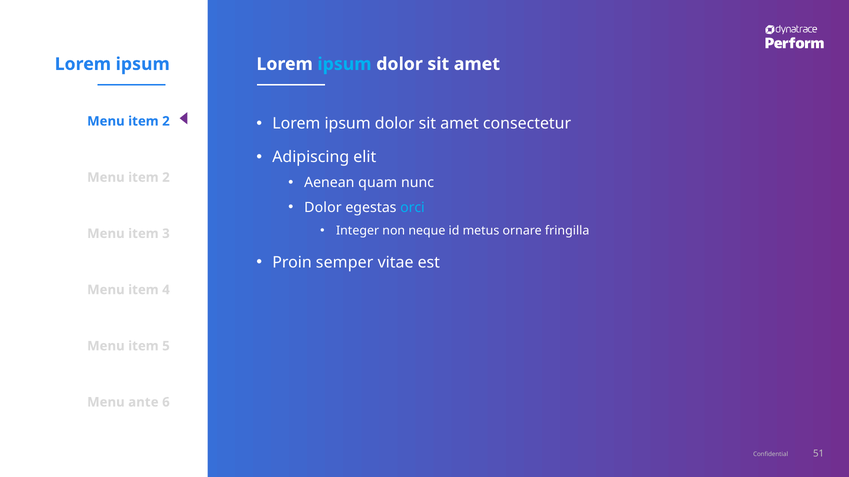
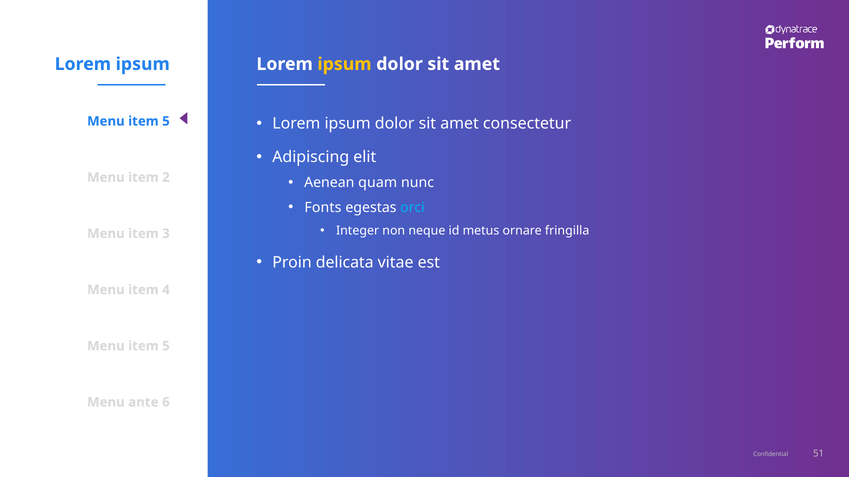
ipsum at (344, 64) colour: light blue -> yellow
2 at (166, 121): 2 -> 5
Dolor at (323, 208): Dolor -> Fonts
semper: semper -> delicata
